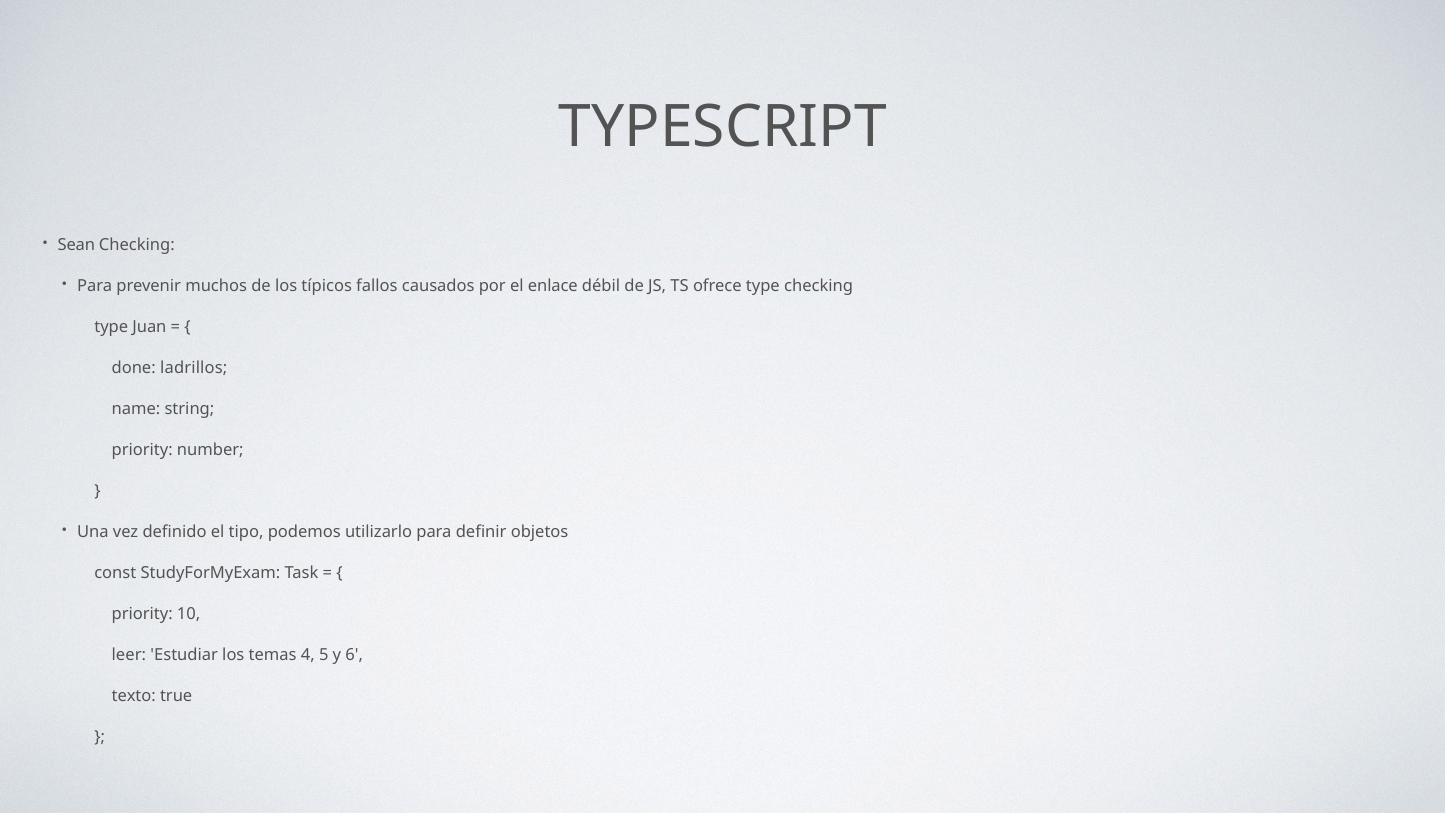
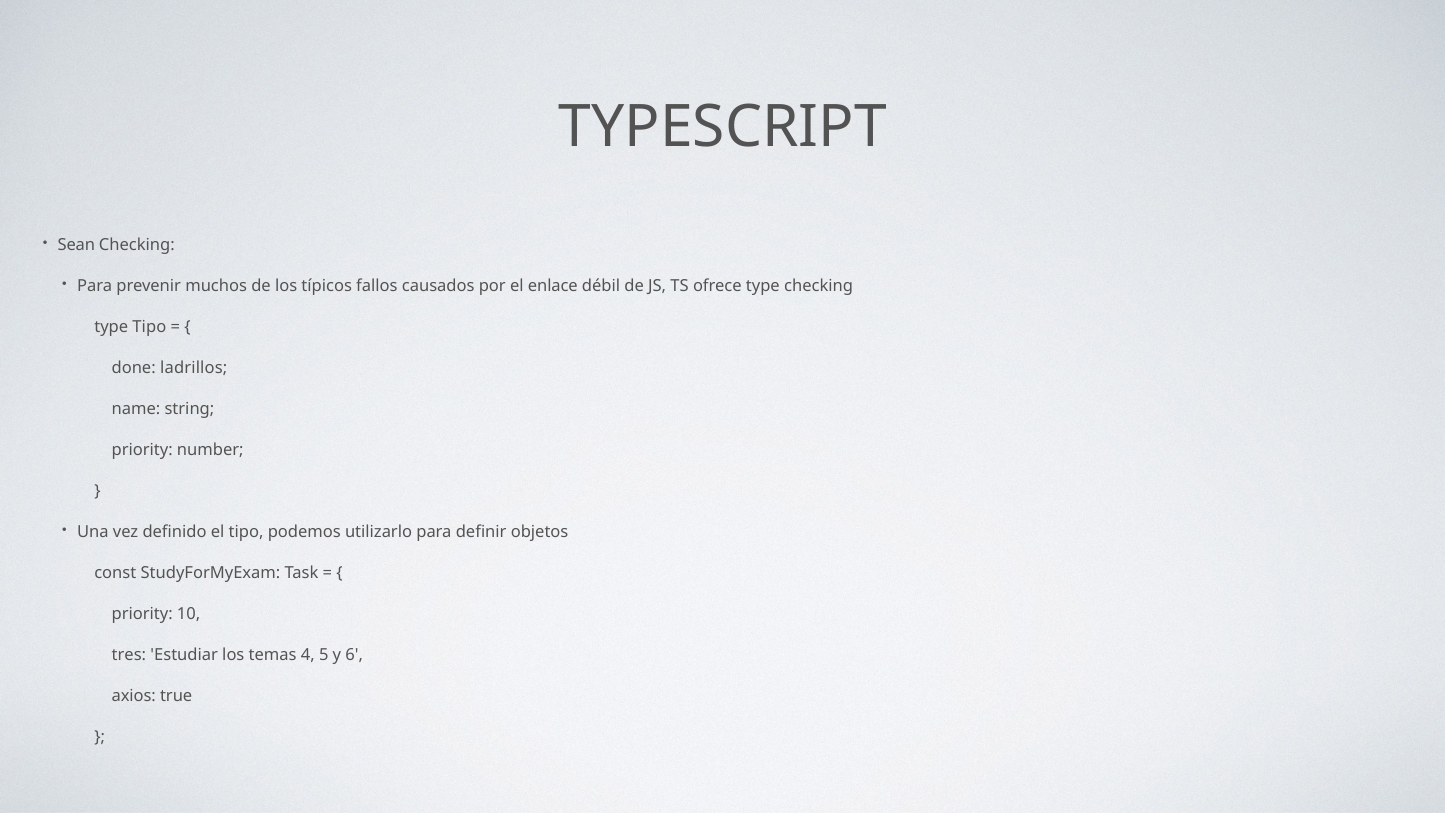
type Juan: Juan -> Tipo
leer: leer -> tres
texto: texto -> axios
